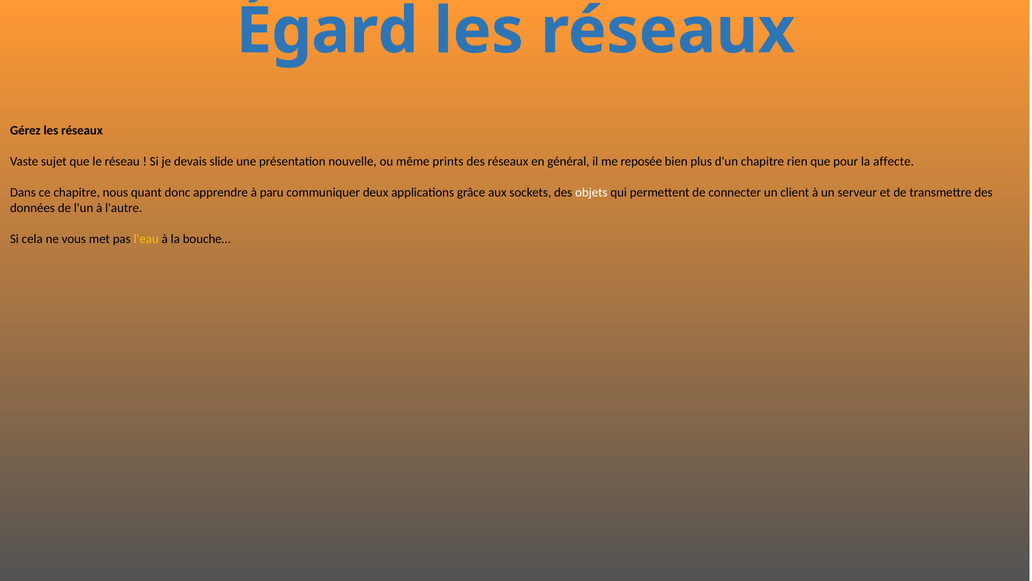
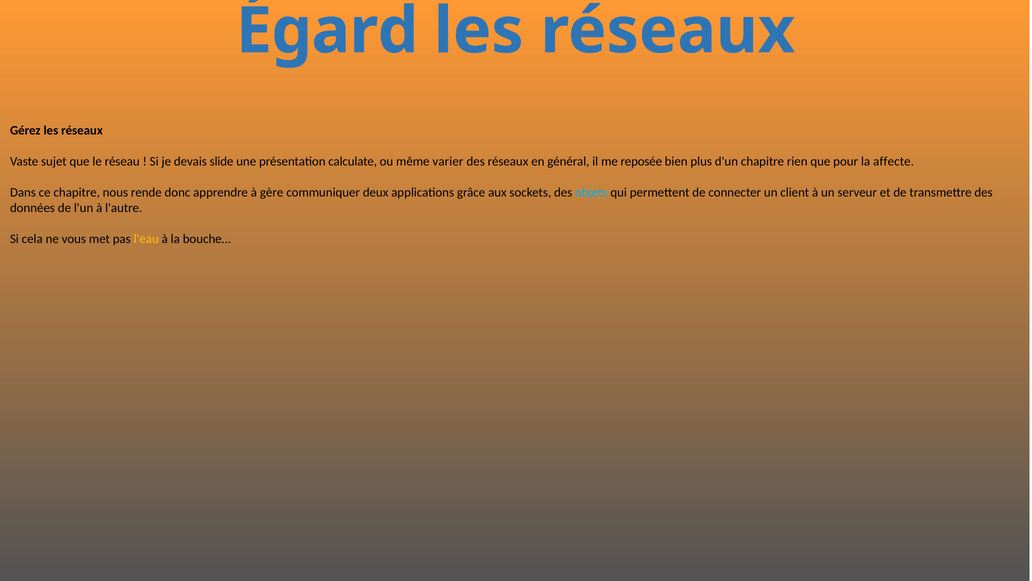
nouvelle: nouvelle -> calculate
prints: prints -> varier
quant: quant -> rende
paru: paru -> gère
objets colour: white -> light blue
